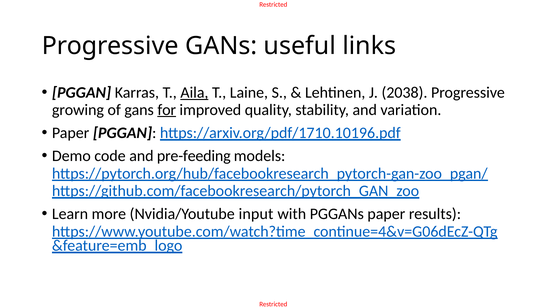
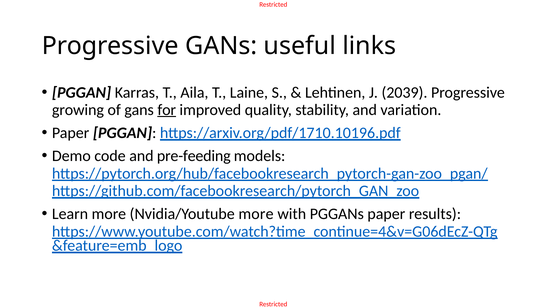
Aila underline: present -> none
2038: 2038 -> 2039
Nvidia/Youtube input: input -> more
